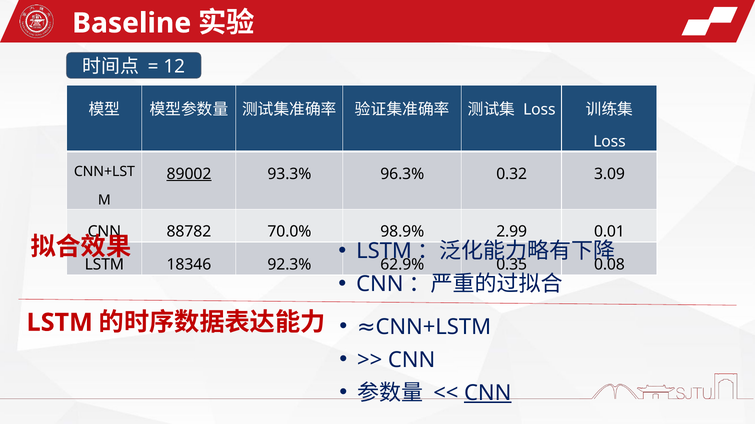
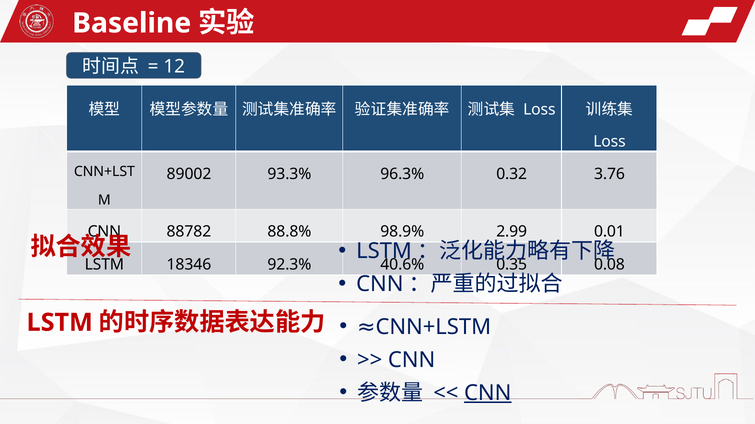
89002 underline: present -> none
3.09: 3.09 -> 3.76
70.0%: 70.0% -> 88.8%
62.9%: 62.9% -> 40.6%
